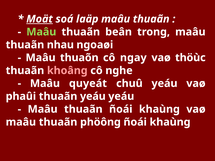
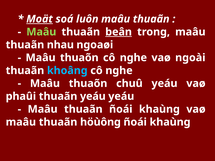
laäp: laäp -> luôn
beân underline: none -> present
ngay at (133, 58): ngay -> nghe
thöùc: thöùc -> ngoài
khoâng colour: pink -> light blue
quyeát at (88, 84): quyeát -> thuaõn
phöông: phöông -> höùông
